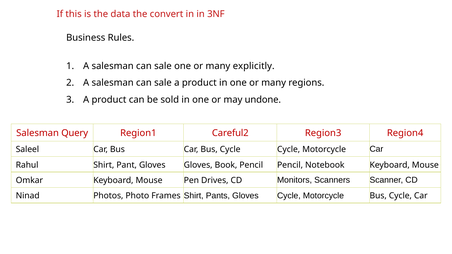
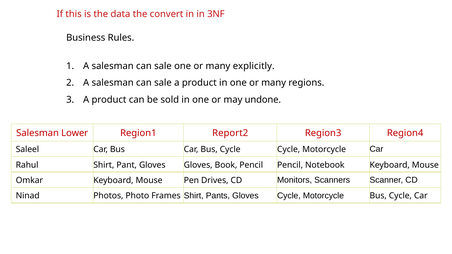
Query: Query -> Lower
Careful2: Careful2 -> Report2
